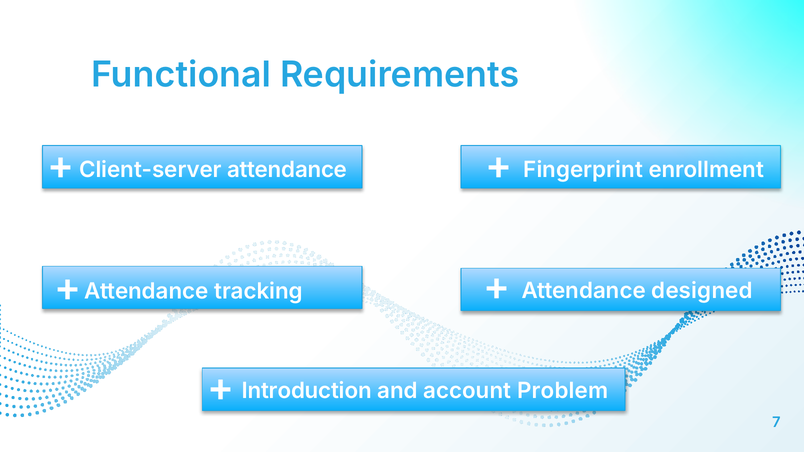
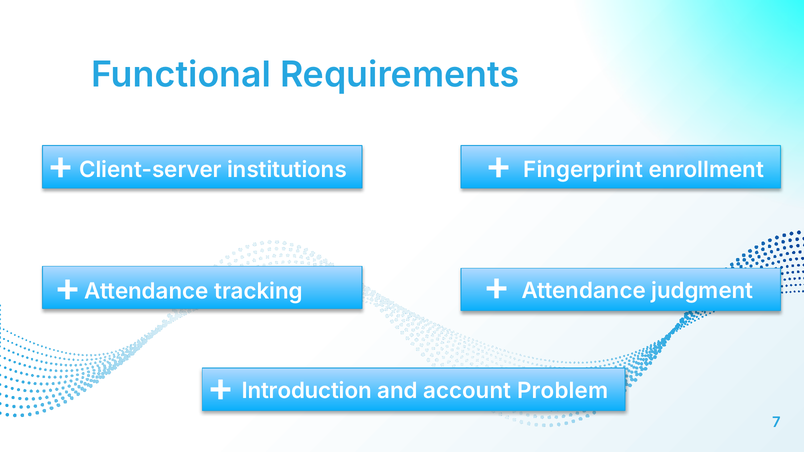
Client-server attendance: attendance -> institutions
designed: designed -> judgment
